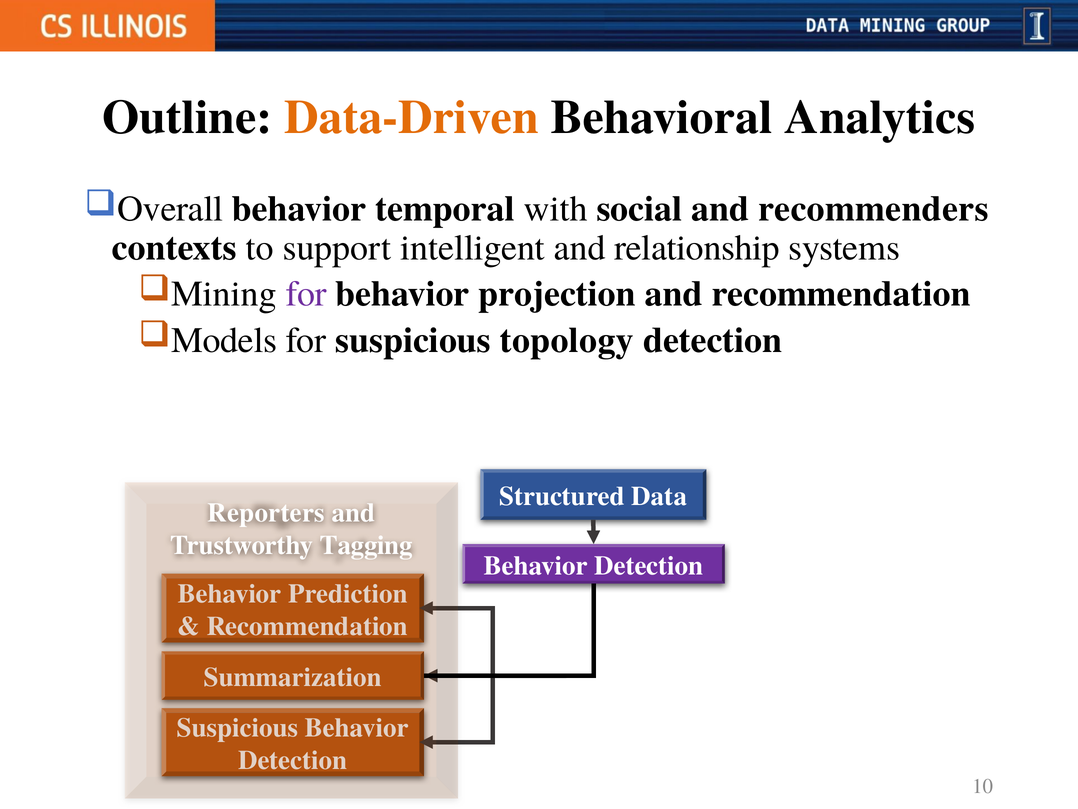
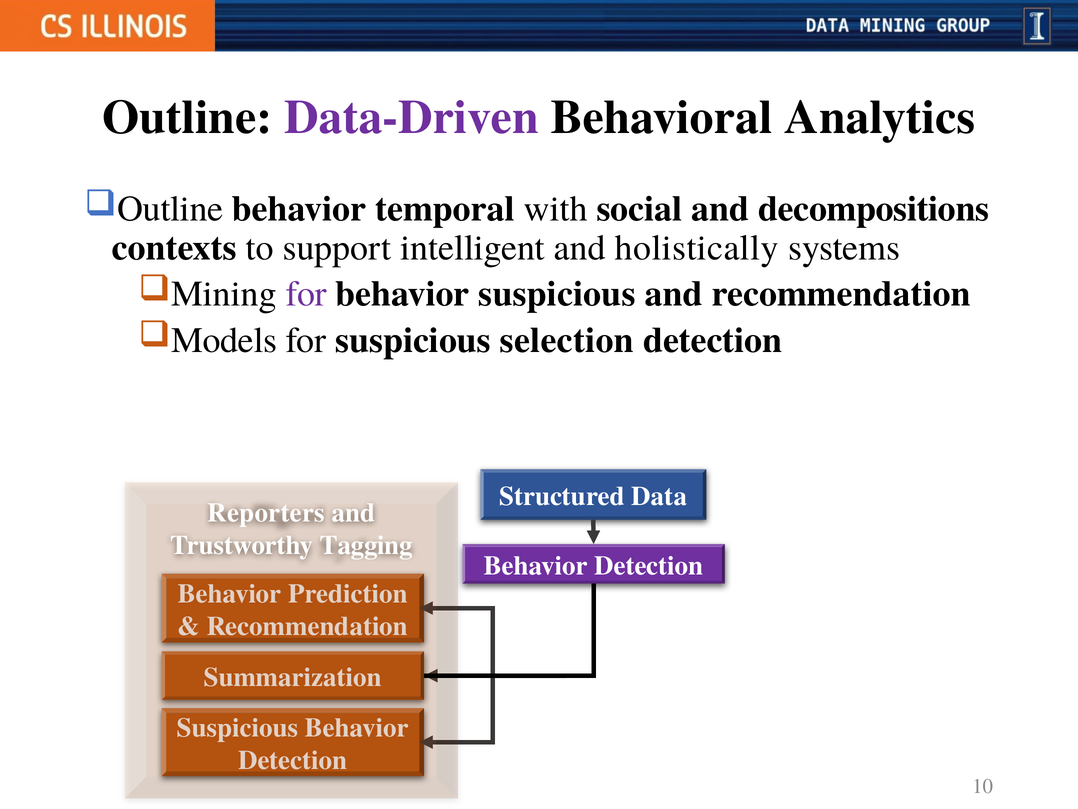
Data-Driven colour: orange -> purple
Overall at (170, 209): Overall -> Outline
recommenders: recommenders -> decompositions
relationship: relationship -> holistically
behavior projection: projection -> suspicious
topology: topology -> selection
